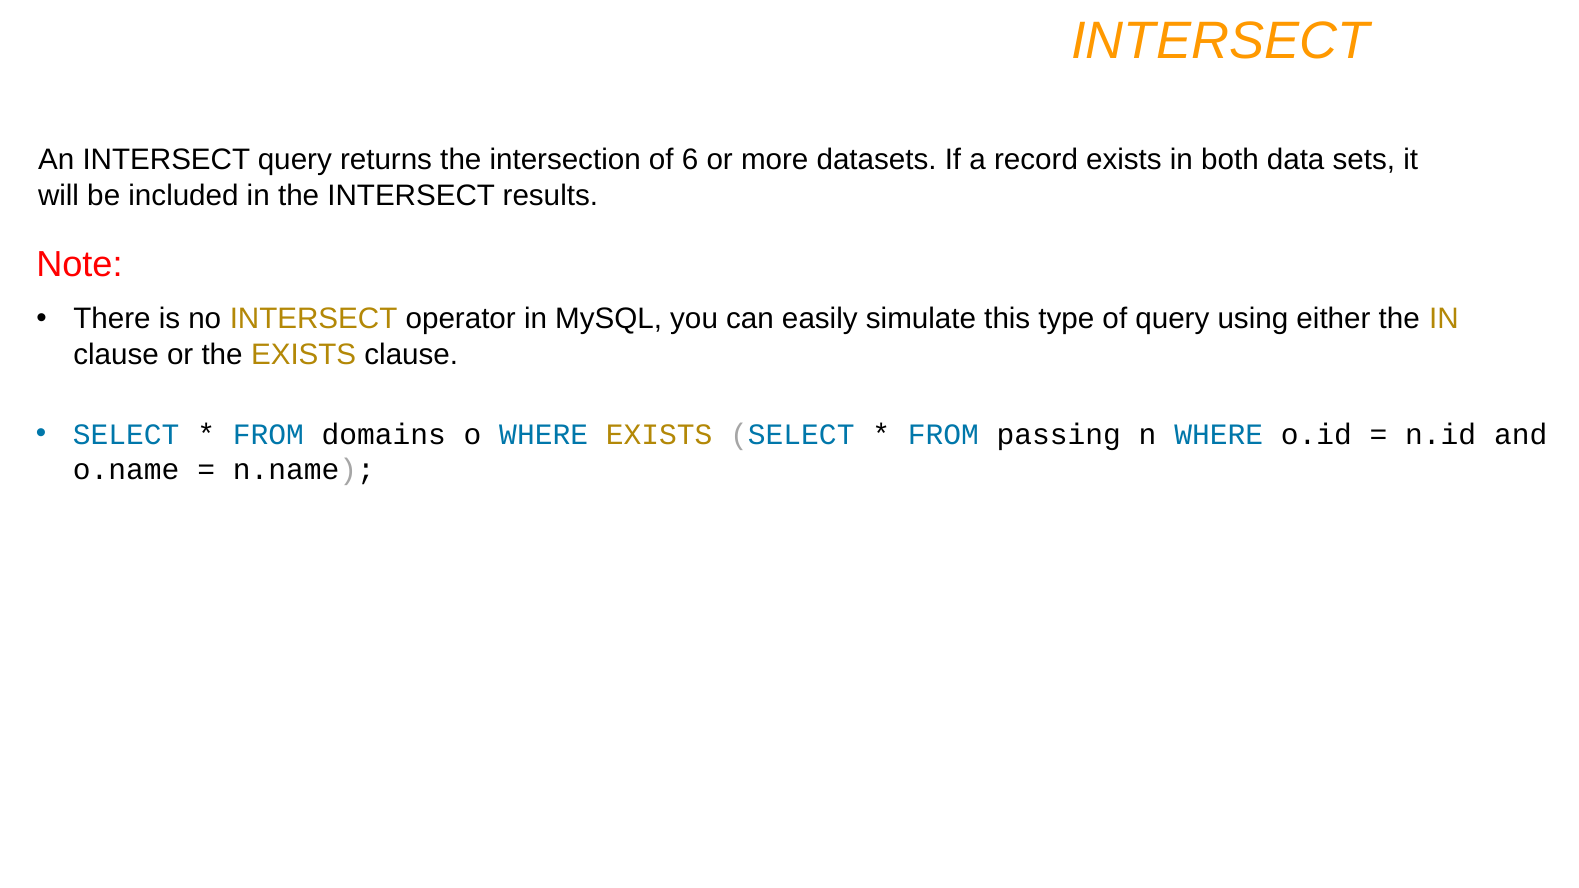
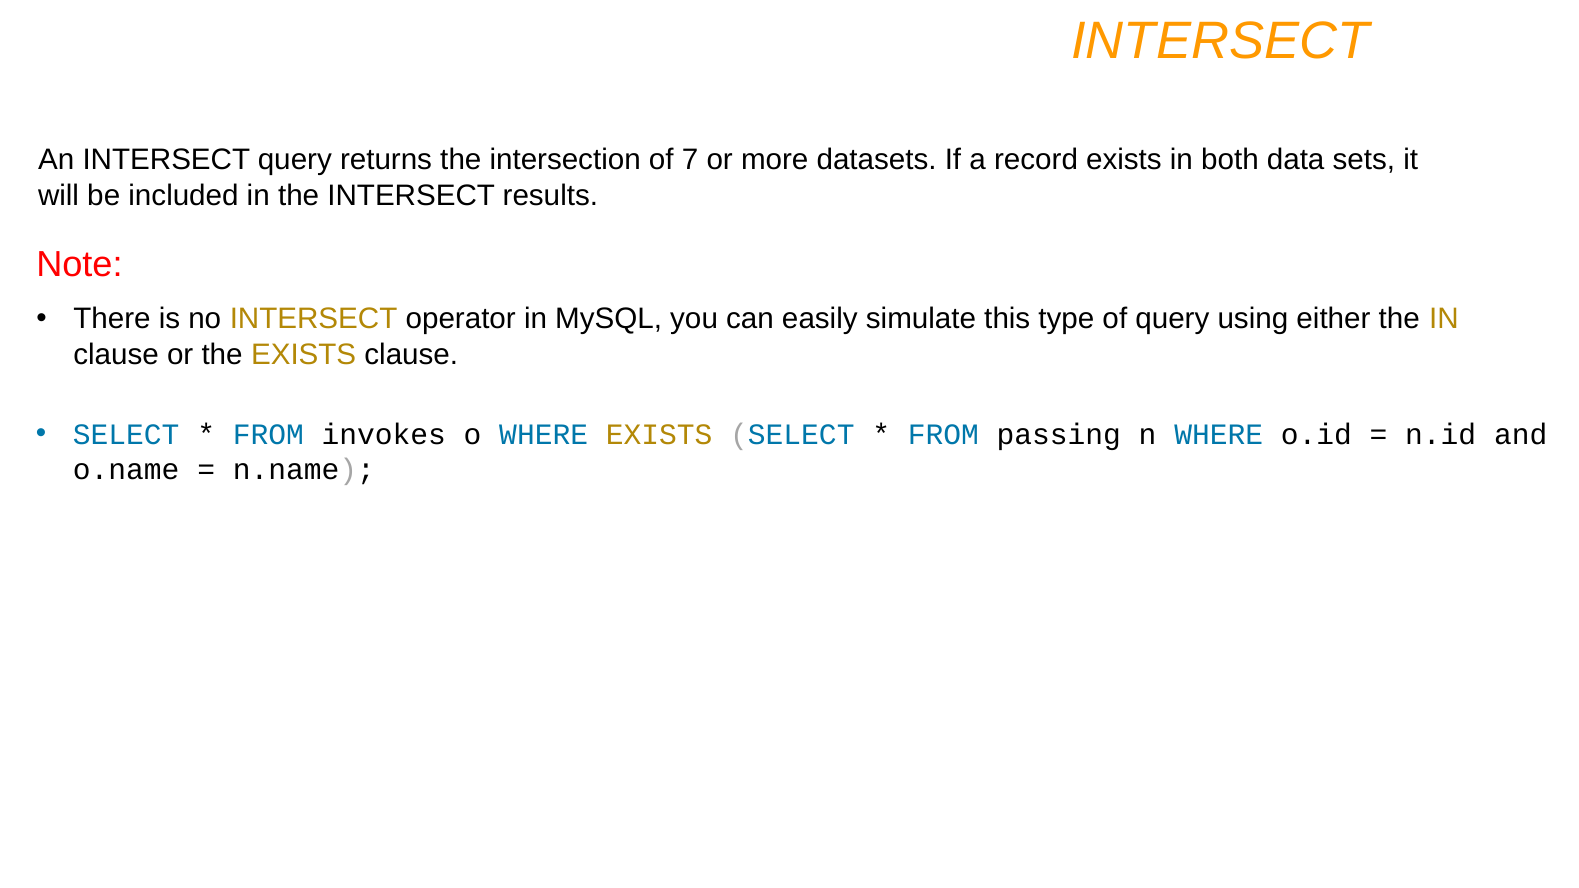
6: 6 -> 7
domains: domains -> invokes
